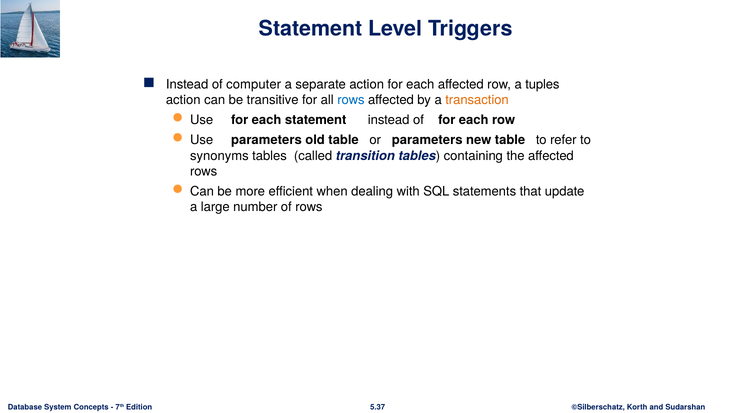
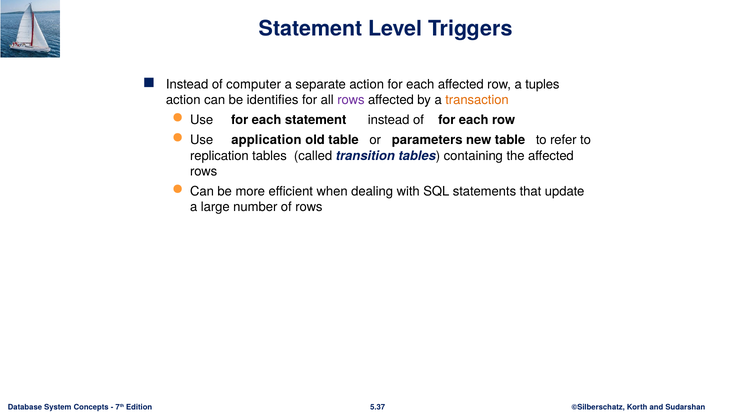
transitive: transitive -> identifies
rows at (351, 100) colour: blue -> purple
Use parameters: parameters -> application
synonyms: synonyms -> replication
